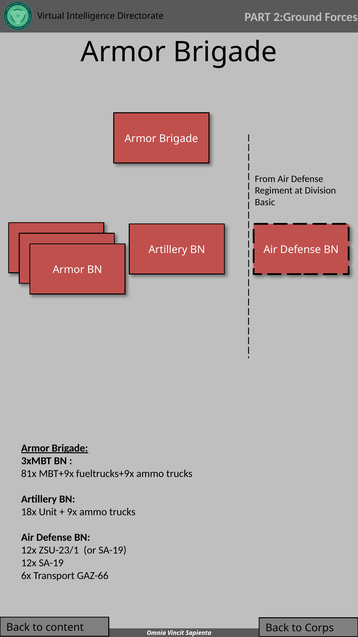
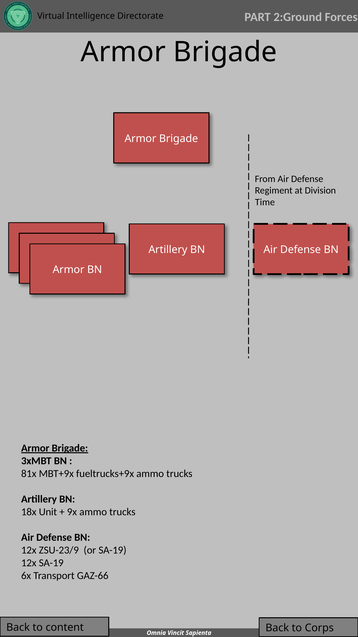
Basic: Basic -> Time
ZSU-23/1: ZSU-23/1 -> ZSU-23/9
